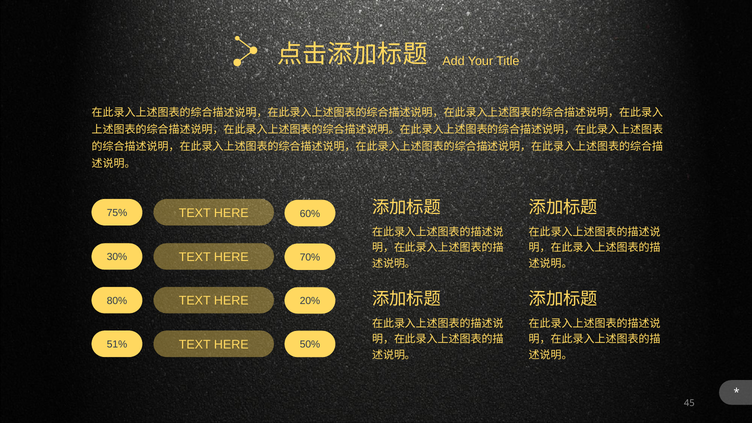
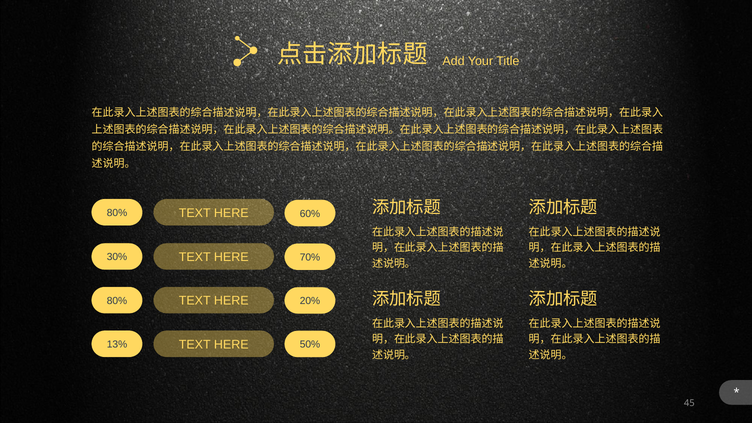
75% at (117, 213): 75% -> 80%
51%: 51% -> 13%
